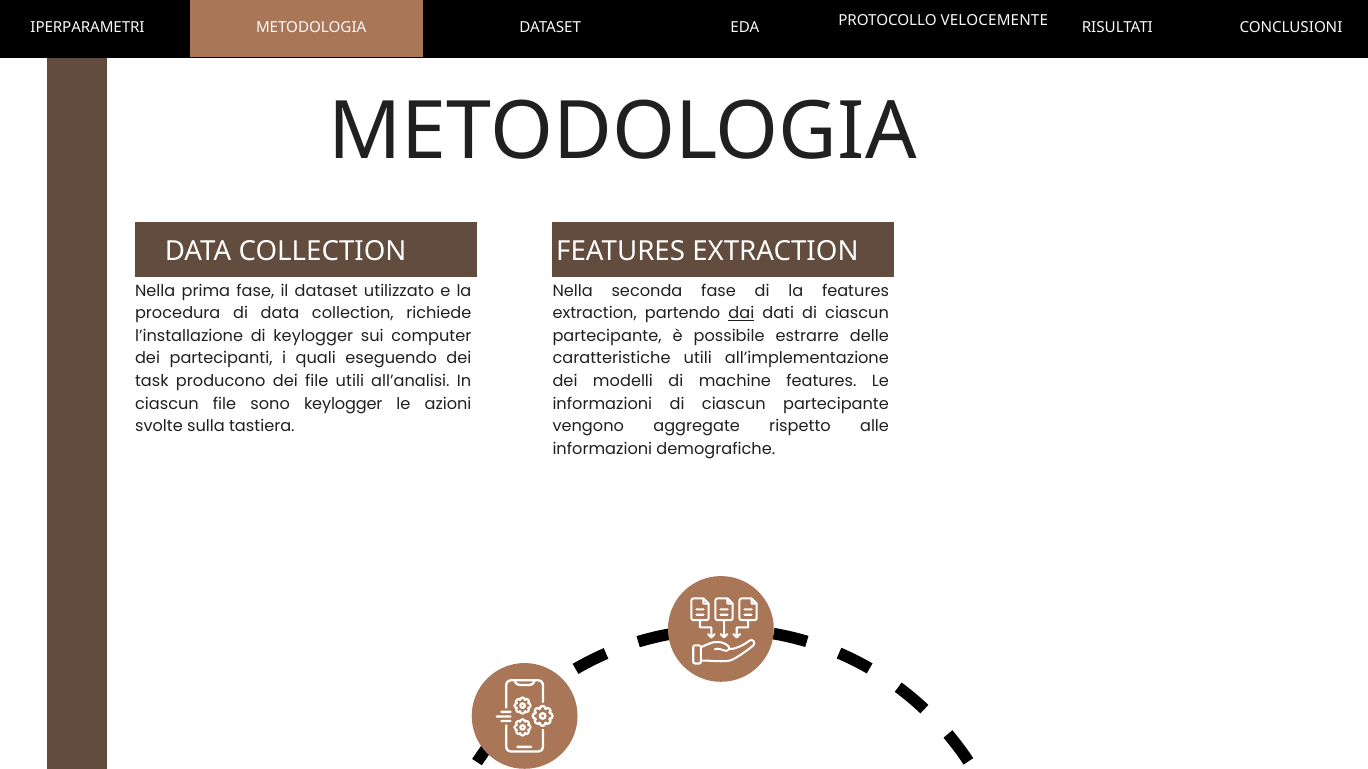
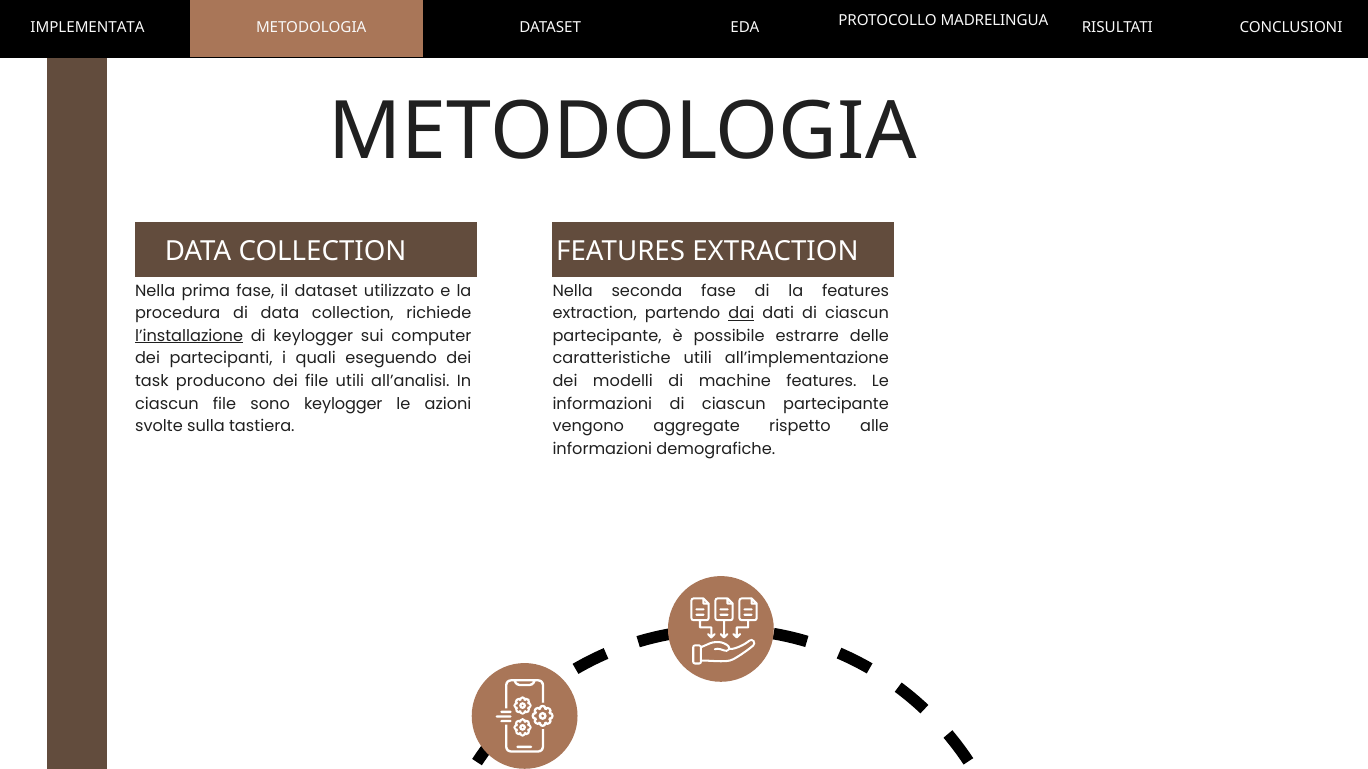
IPERPARAMETRI: IPERPARAMETRI -> IMPLEMENTATA
VELOCEMENTE: VELOCEMENTE -> MADRELINGUA
l’installazione underline: none -> present
